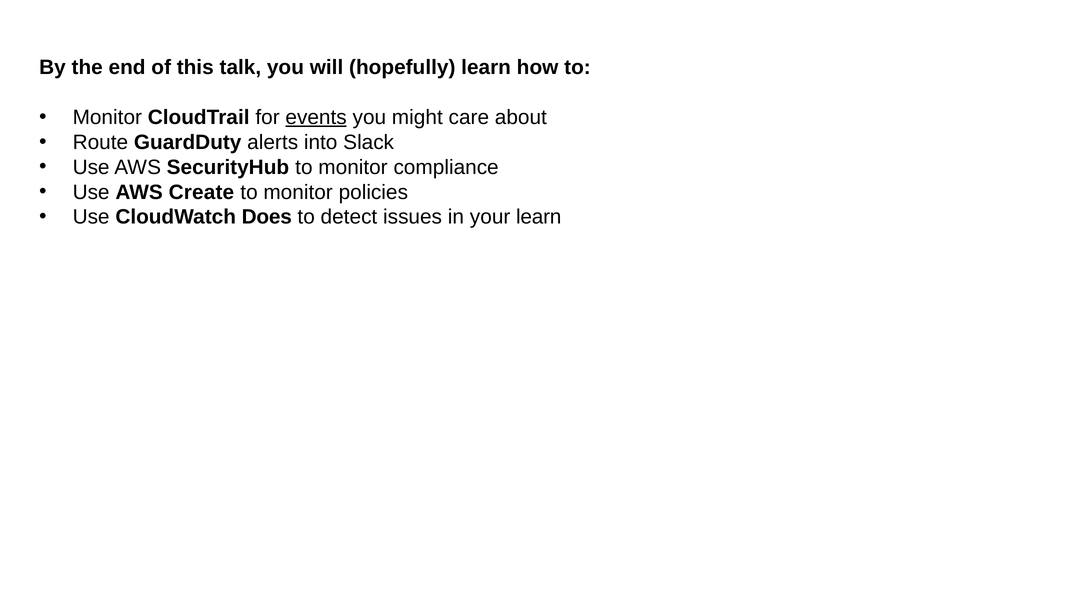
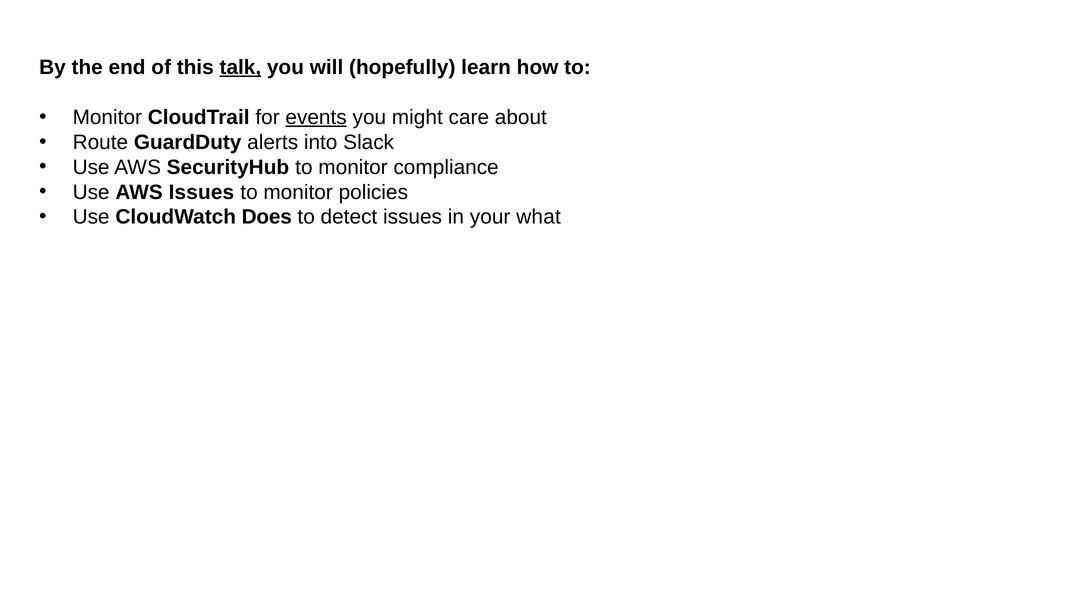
talk underline: none -> present
AWS Create: Create -> Issues
your learn: learn -> what
